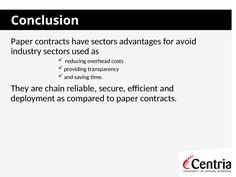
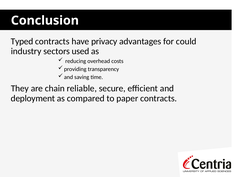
Paper at (22, 41): Paper -> Typed
have sectors: sectors -> privacy
avoid: avoid -> could
